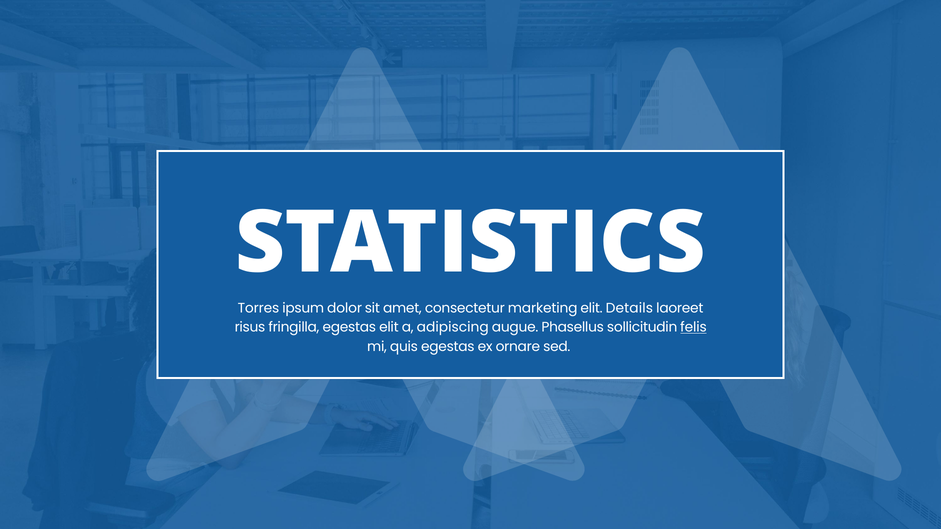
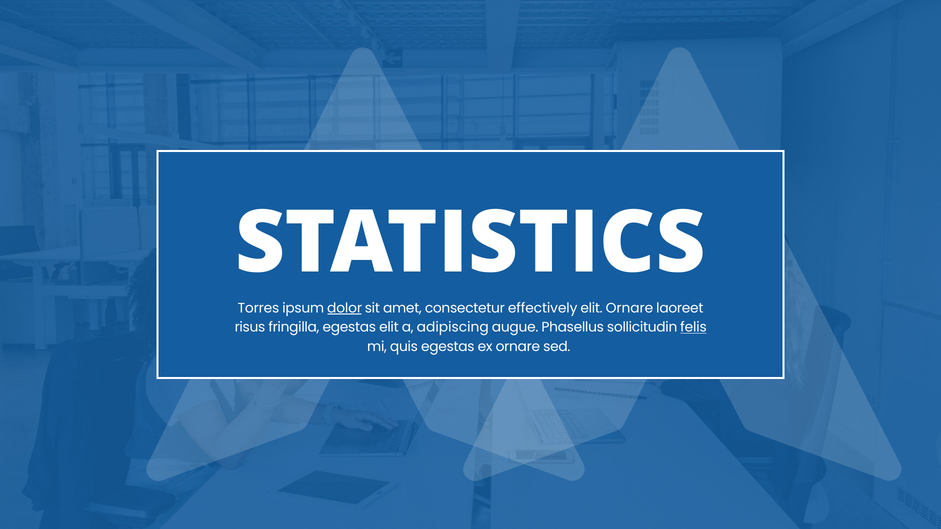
dolor underline: none -> present
marketing: marketing -> effectively
elit Details: Details -> Ornare
